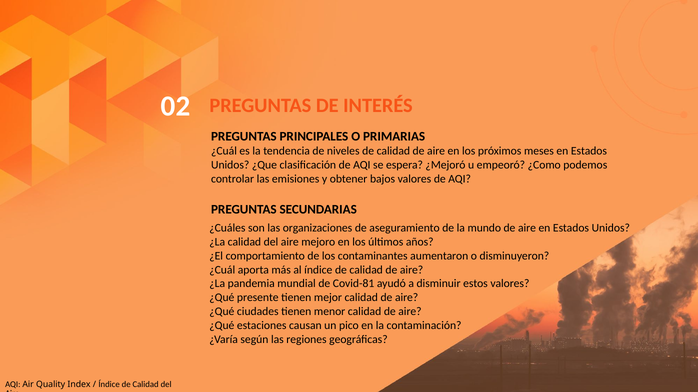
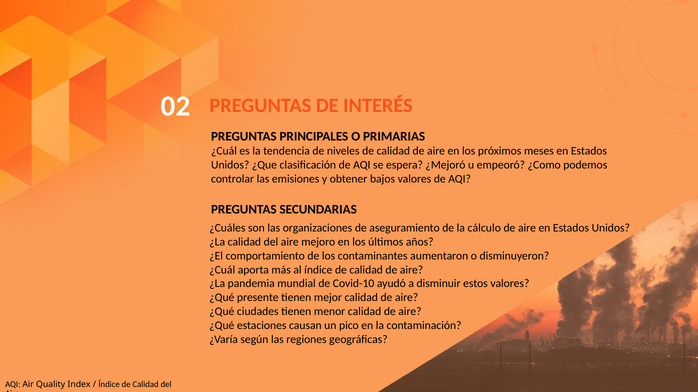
mundo: mundo -> cálculo
Covid-81: Covid-81 -> Covid-10
